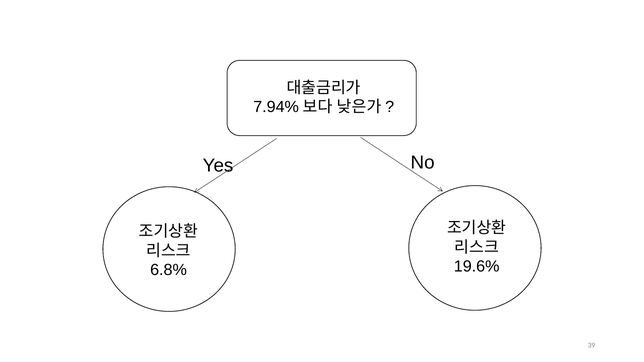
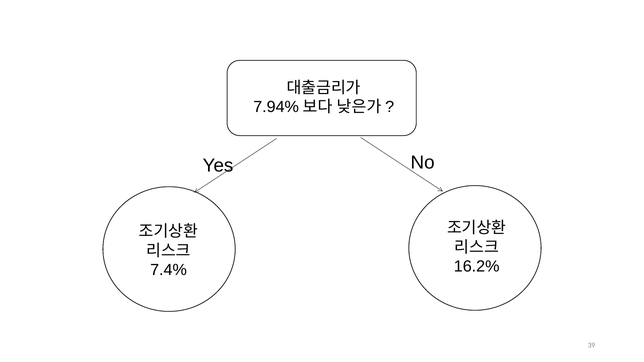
19.6%: 19.6% -> 16.2%
6.8%: 6.8% -> 7.4%
